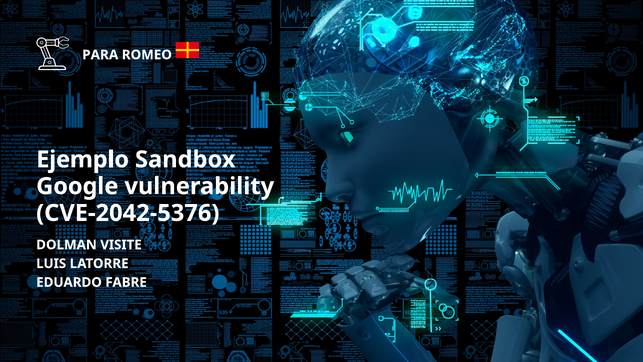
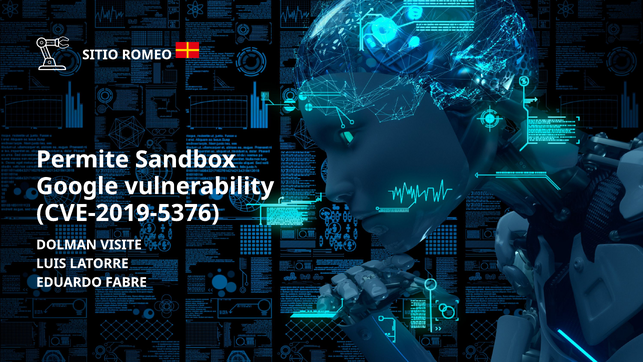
PARA: PARA -> SITIO
Ejemplo: Ejemplo -> Permite
CVE-2042-5376: CVE-2042-5376 -> CVE-2019-5376
